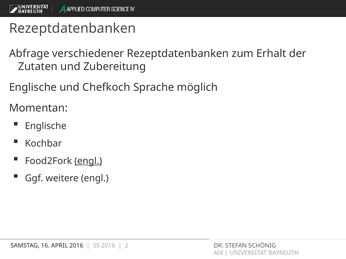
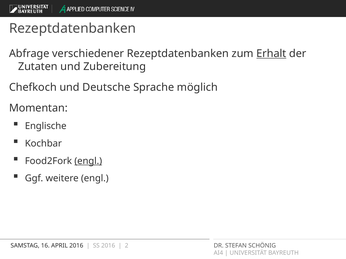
Erhalt underline: none -> present
Englische at (33, 87): Englische -> Chefkoch
Chefkoch: Chefkoch -> Deutsche
